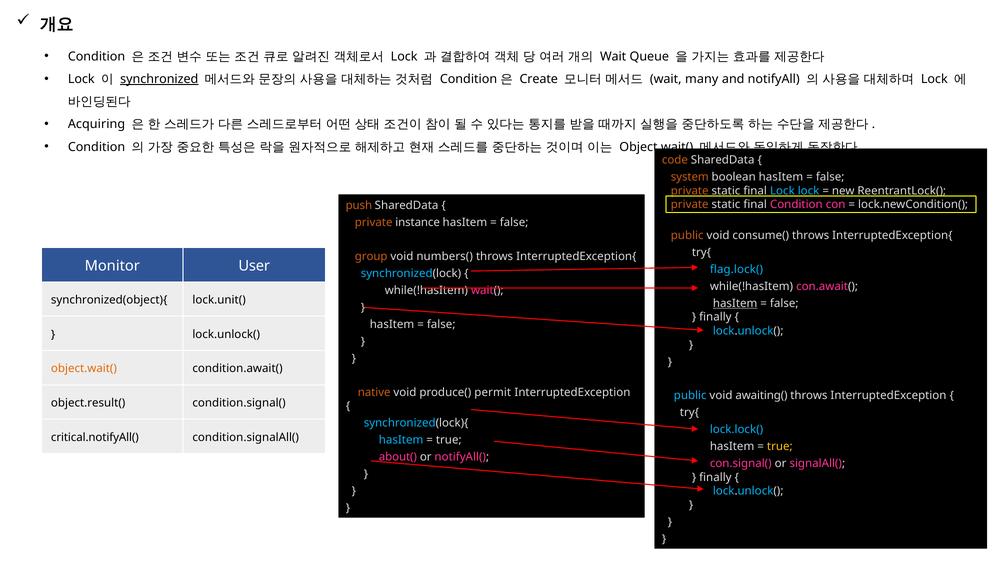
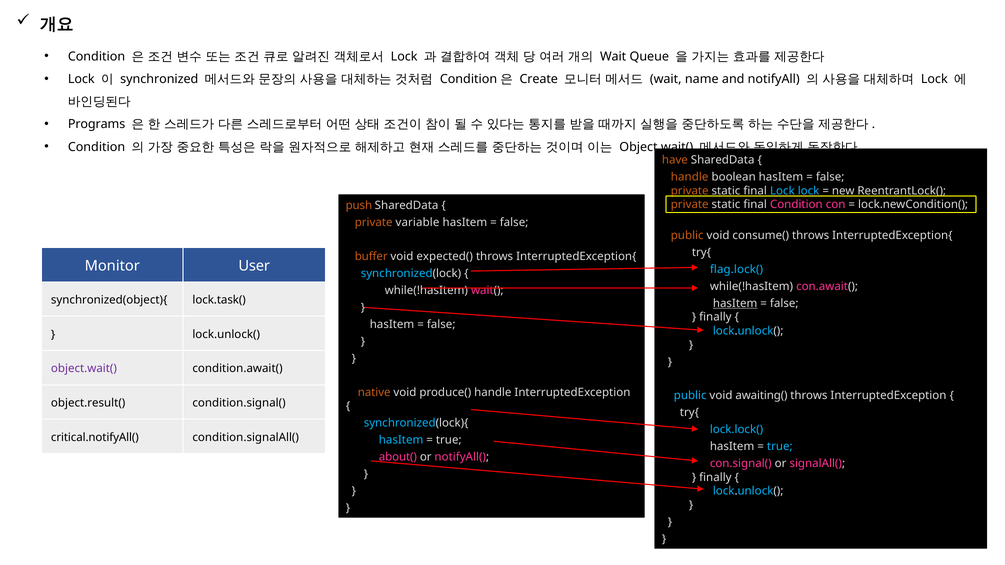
synchronized underline: present -> none
many: many -> name
Acquiring: Acquiring -> Programs
code: code -> have
system at (690, 177): system -> handle
instance: instance -> variable
group: group -> buffer
numbers(: numbers( -> expected(
lock.unit(: lock.unit( -> lock.task(
object.wait( at (84, 369) colour: orange -> purple
produce( permit: permit -> handle
true at (780, 447) colour: yellow -> light blue
